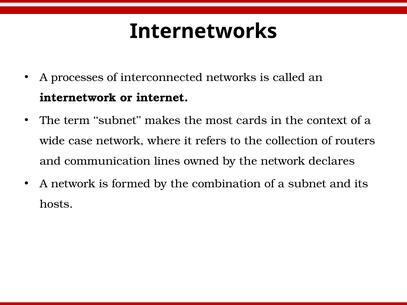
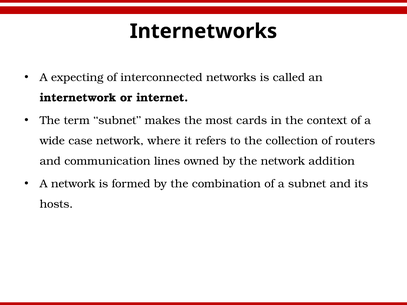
processes: processes -> expecting
declares: declares -> addition
